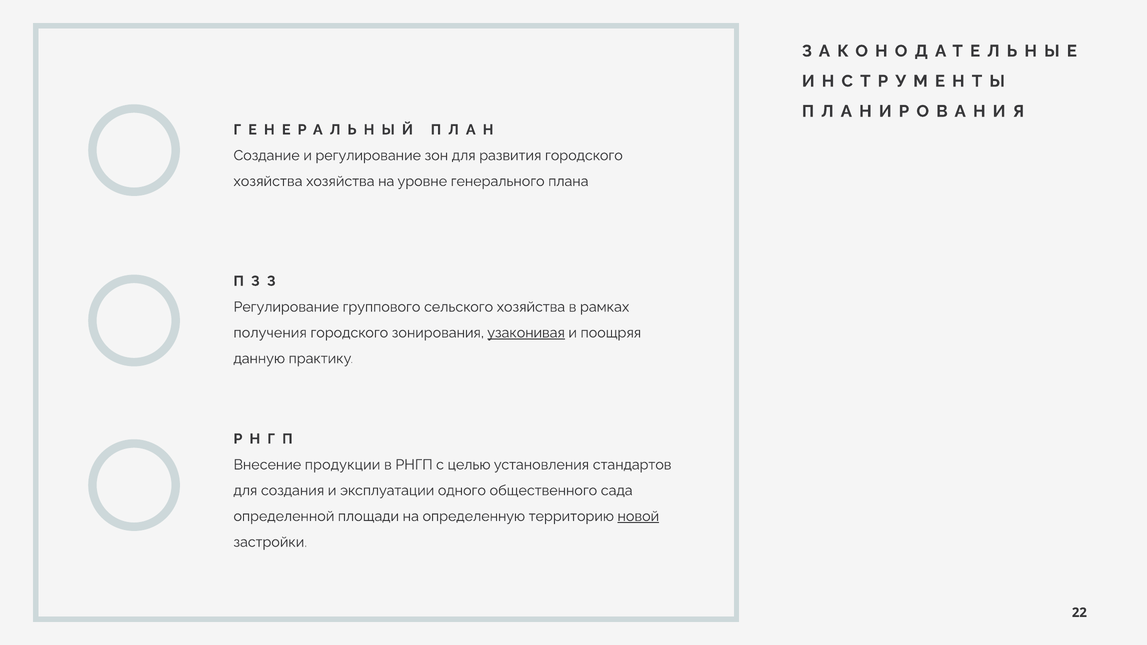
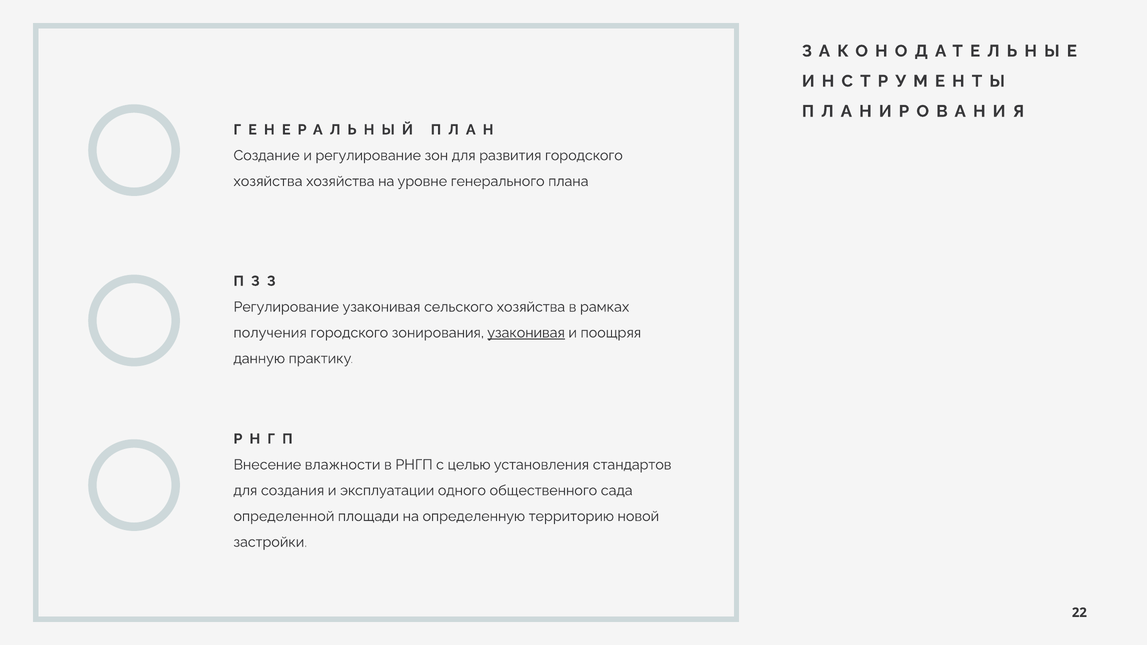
Регулирование группового: группового -> узаконивая
продукции: продукции -> влажности
новой underline: present -> none
